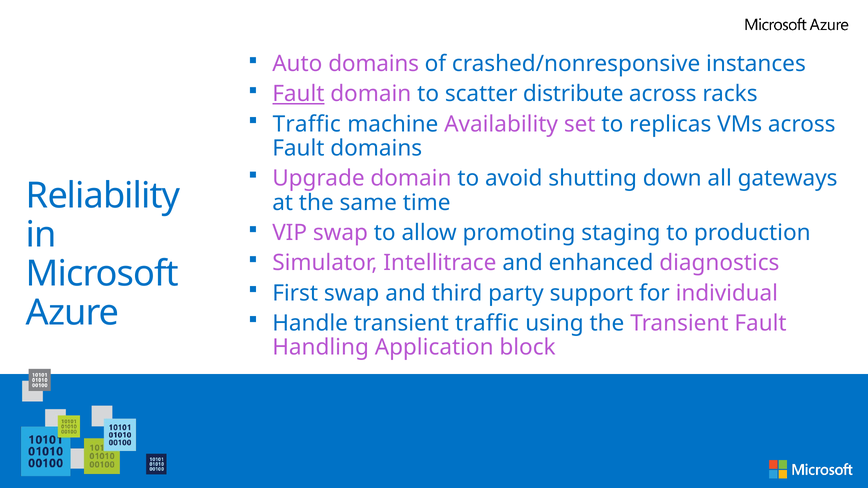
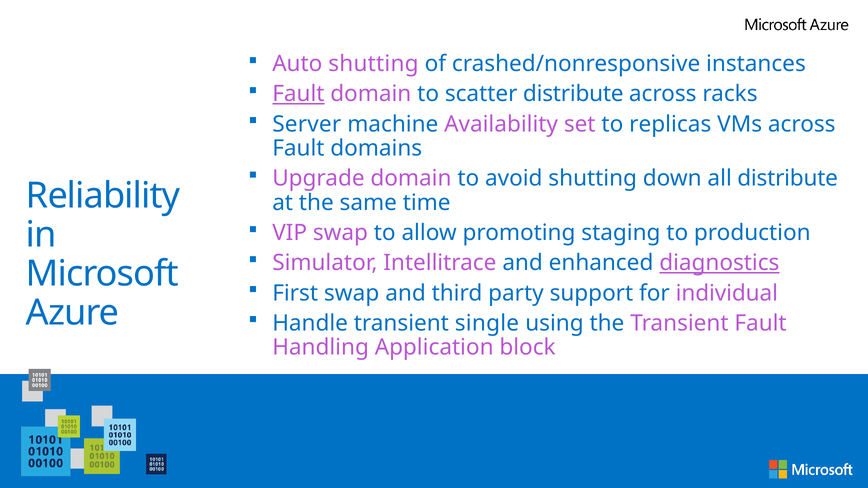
Auto domains: domains -> shutting
Traffic at (307, 124): Traffic -> Server
all gateways: gateways -> distribute
diagnostics underline: none -> present
transient traffic: traffic -> single
